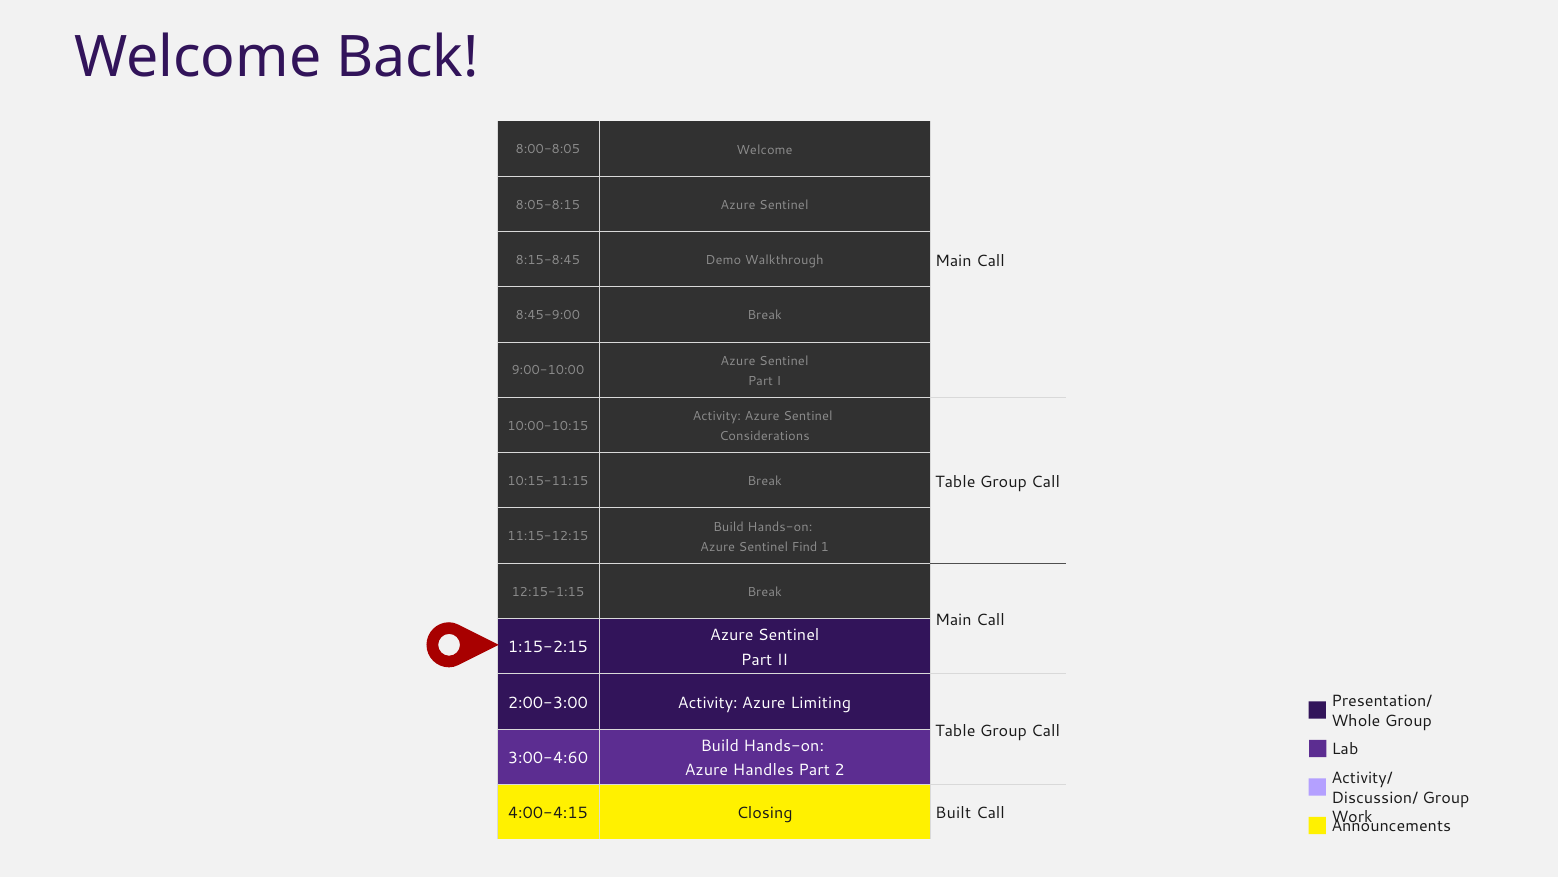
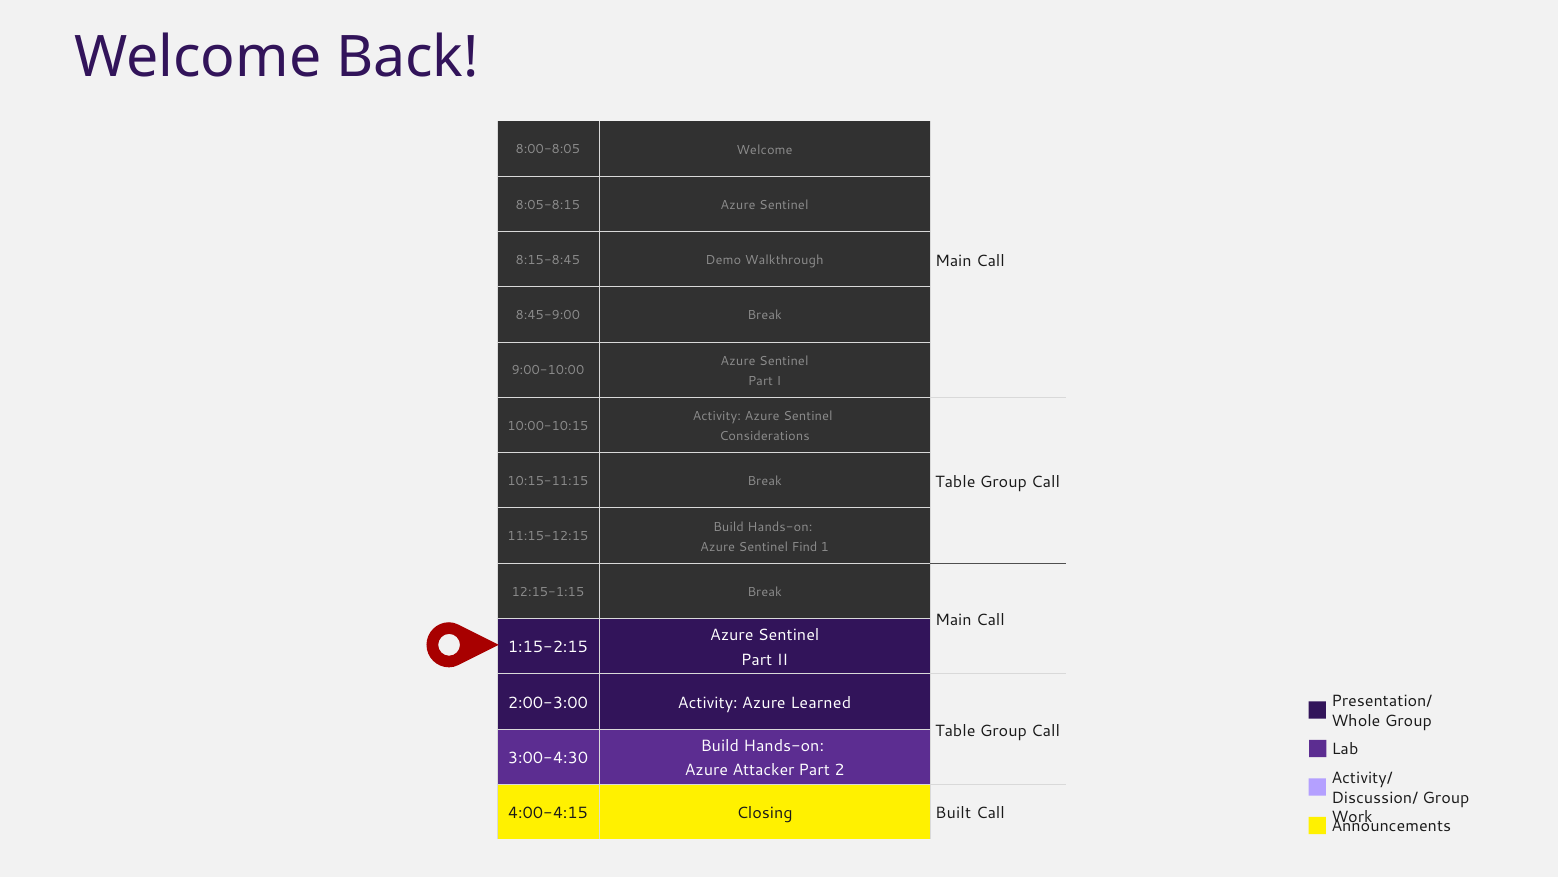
Limiting: Limiting -> Learned
3:00-4:60: 3:00-4:60 -> 3:00-4:30
Handles: Handles -> Attacker
